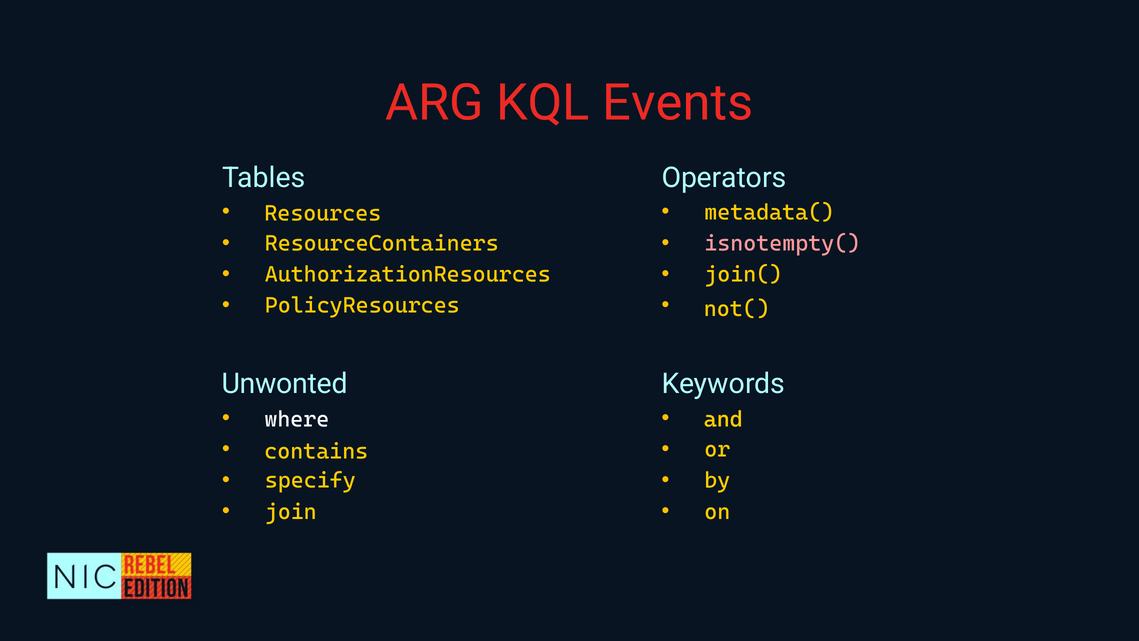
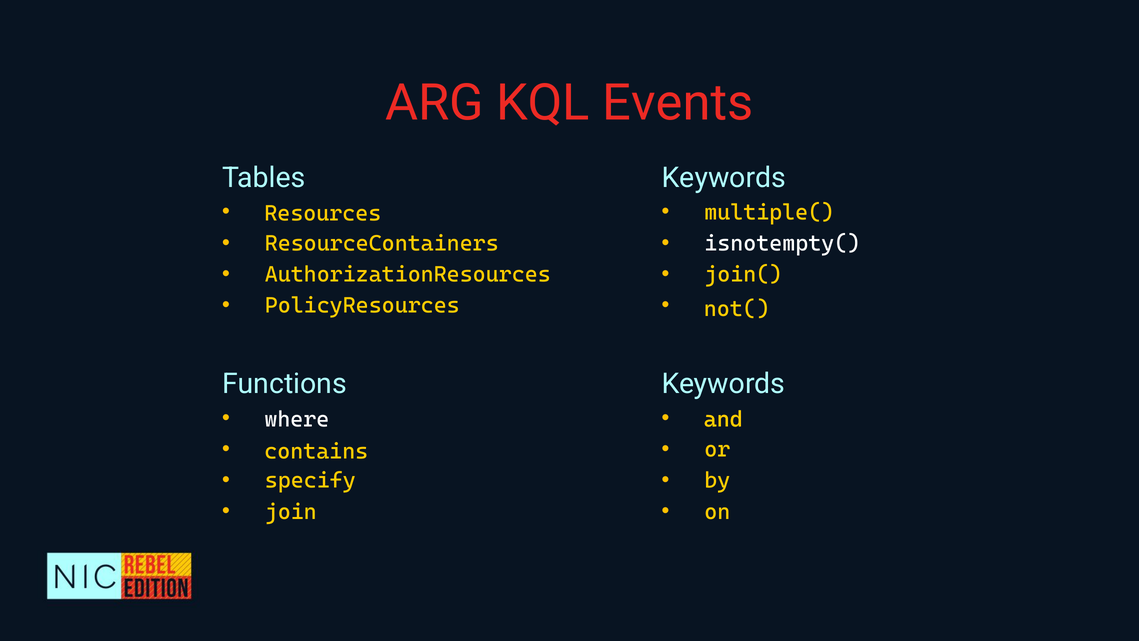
Operators at (724, 178): Operators -> Keywords
metadata(: metadata( -> multiple(
isnotempty( colour: pink -> white
Unwonted: Unwonted -> Functions
